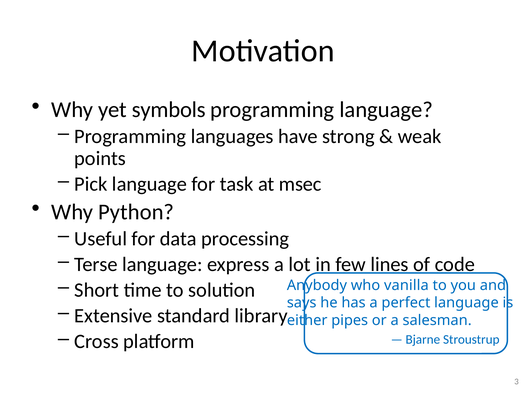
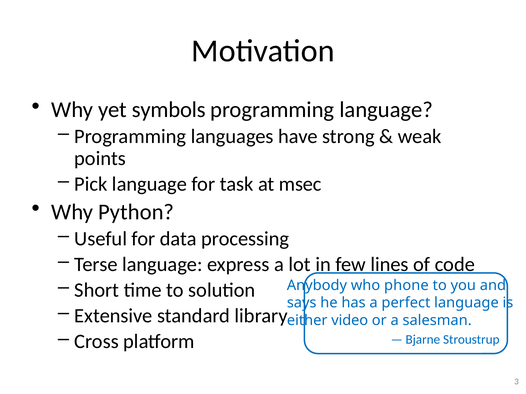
vanilla: vanilla -> phone
pipes: pipes -> video
